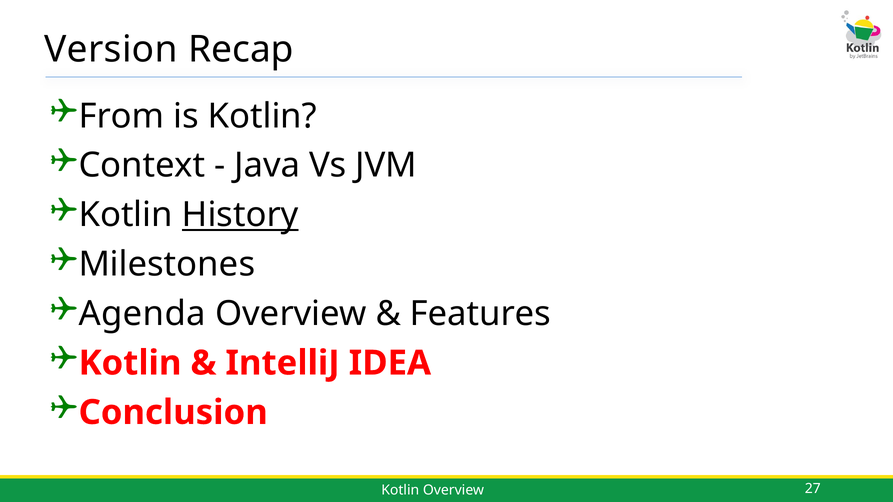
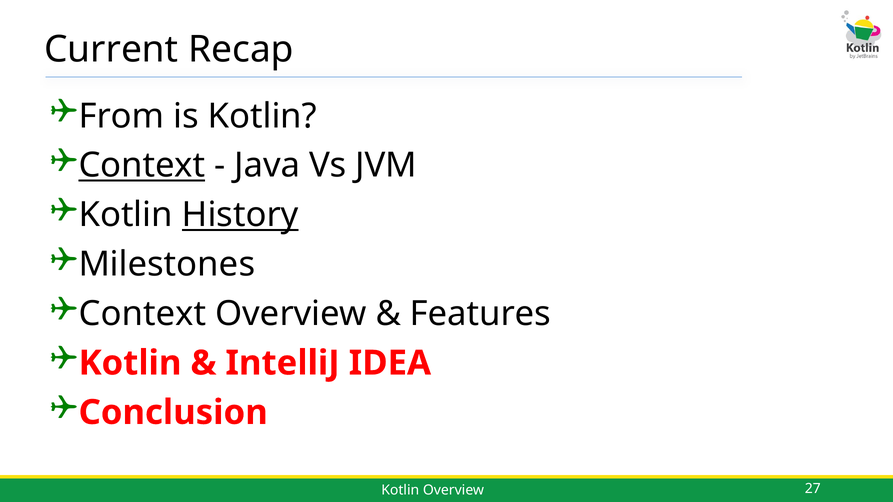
Version: Version -> Current
Context at (142, 166) underline: none -> present
Agenda at (142, 314): Agenda -> Context
